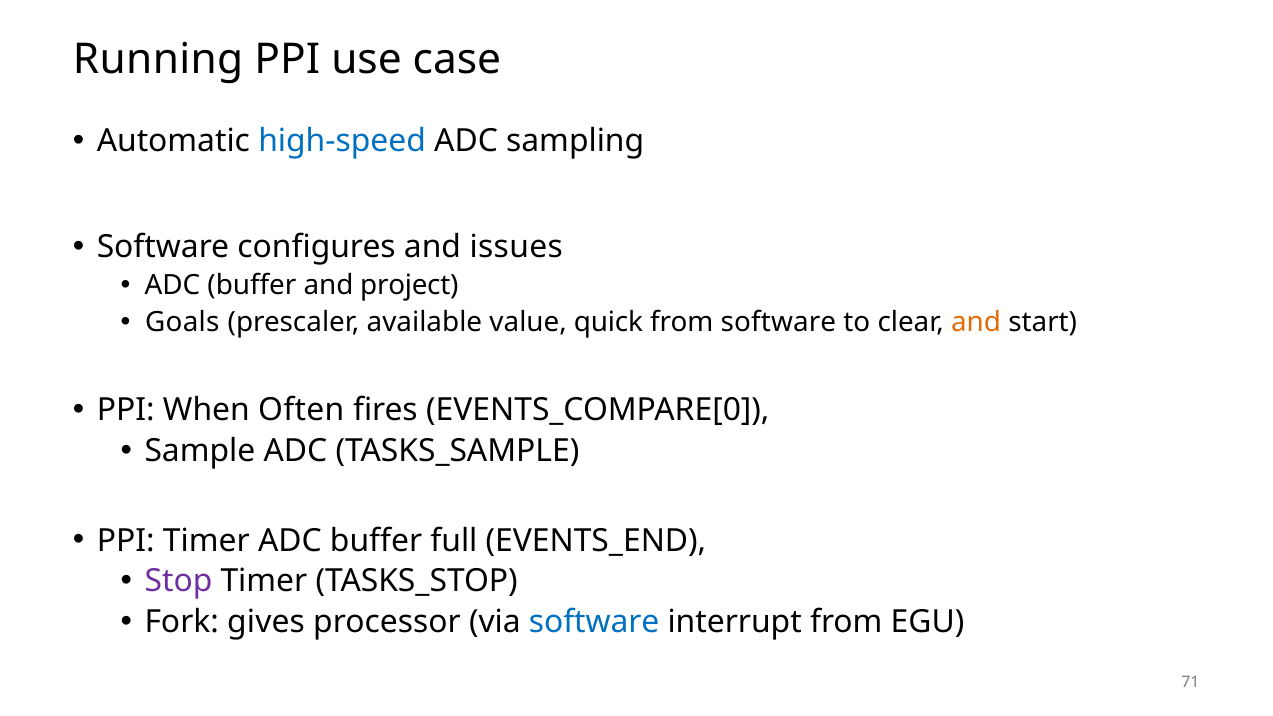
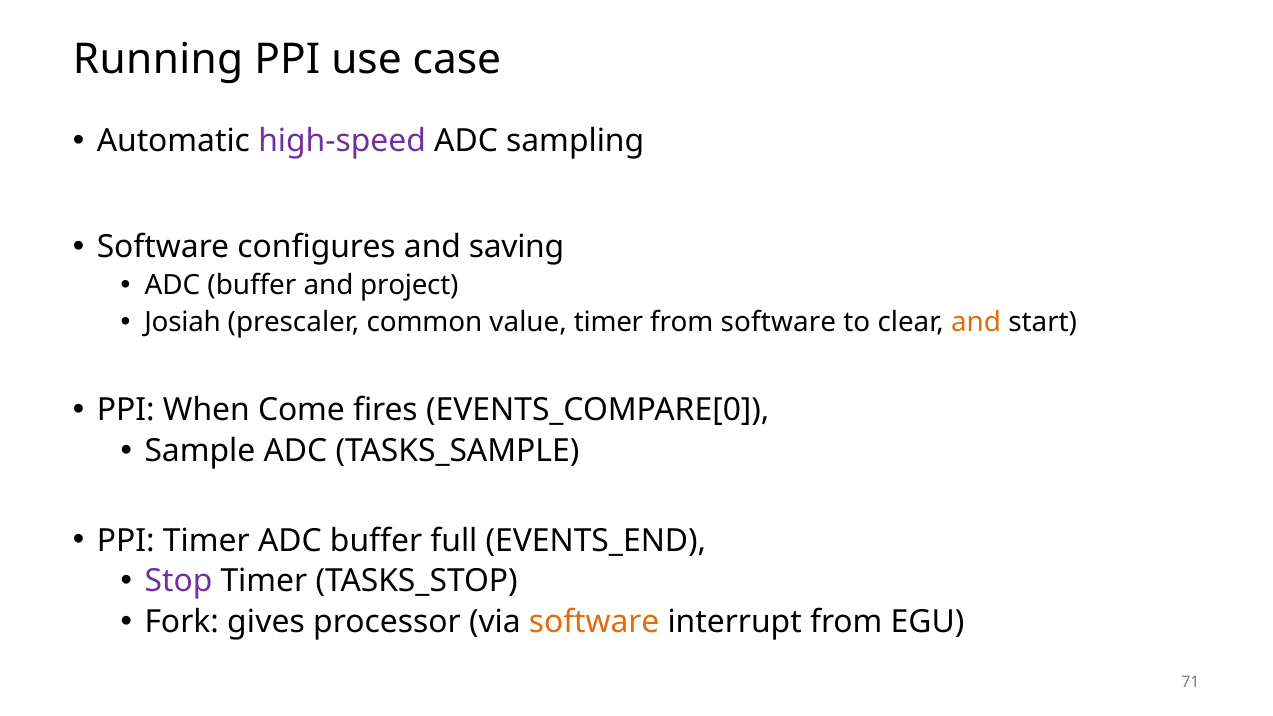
high-speed colour: blue -> purple
issues: issues -> saving
Goals: Goals -> Josiah
available: available -> common
value quick: quick -> timer
Often: Often -> Come
software at (594, 622) colour: blue -> orange
